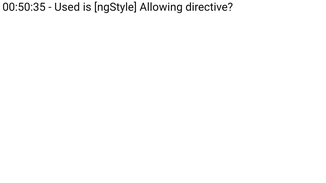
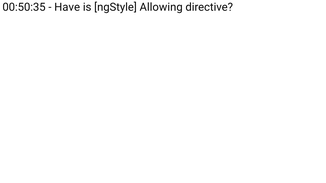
Used: Used -> Have
